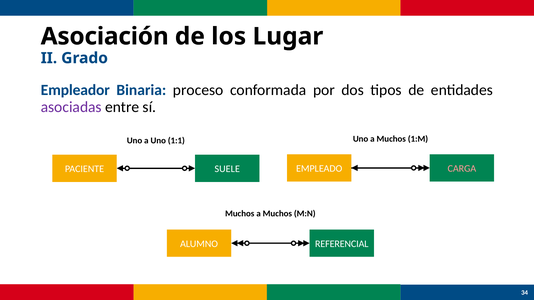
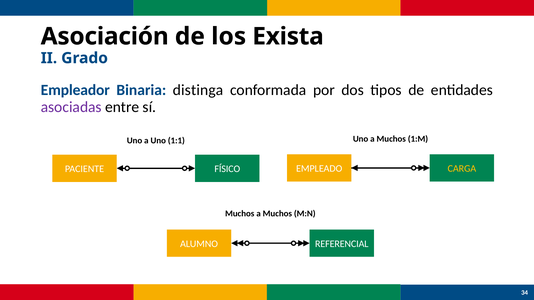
Lugar: Lugar -> Exista
proceso: proceso -> distinga
CARGA colour: pink -> yellow
SUELE: SUELE -> FÍSICO
